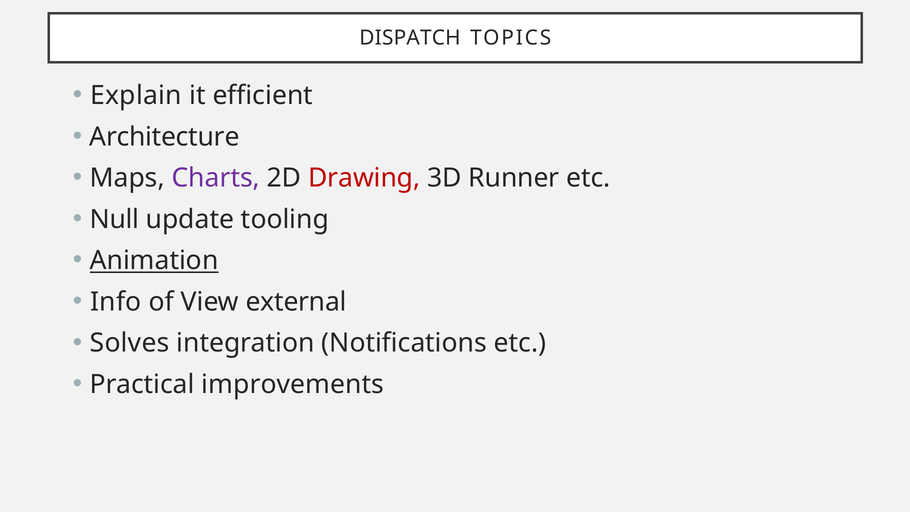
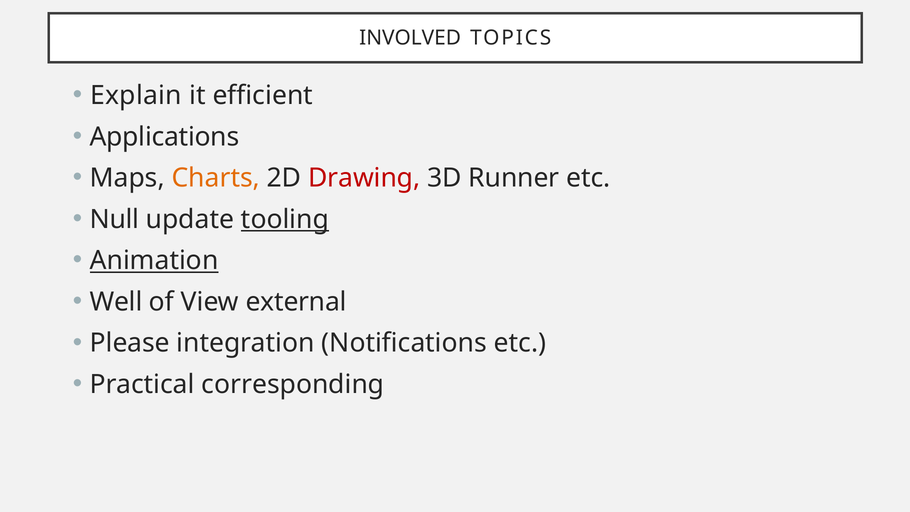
DISPATCH: DISPATCH -> INVOLVED
Architecture: Architecture -> Applications
Charts colour: purple -> orange
tooling underline: none -> present
Info: Info -> Well
Solves: Solves -> Please
improvements: improvements -> corresponding
